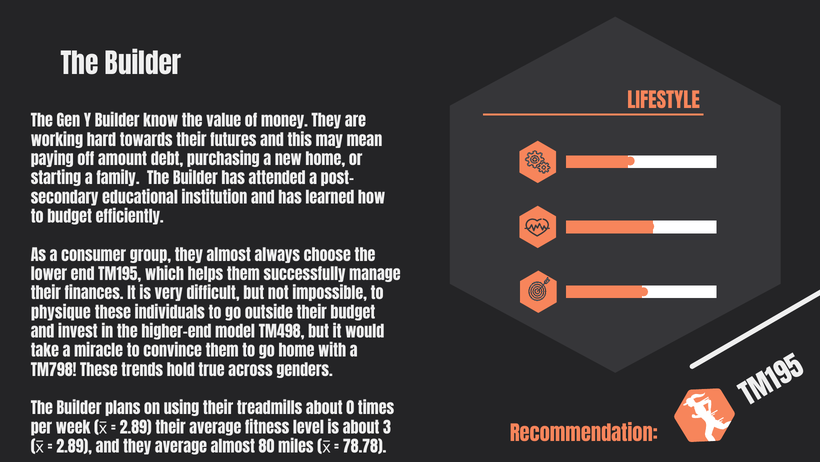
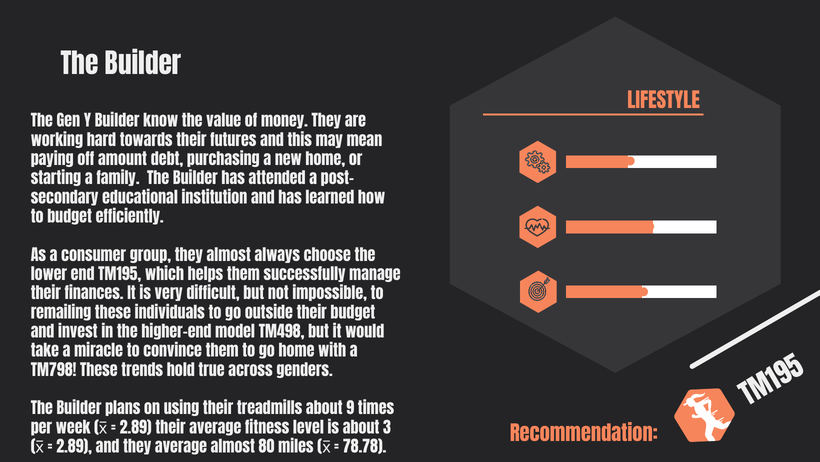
physique: physique -> remailing
about 0: 0 -> 9
